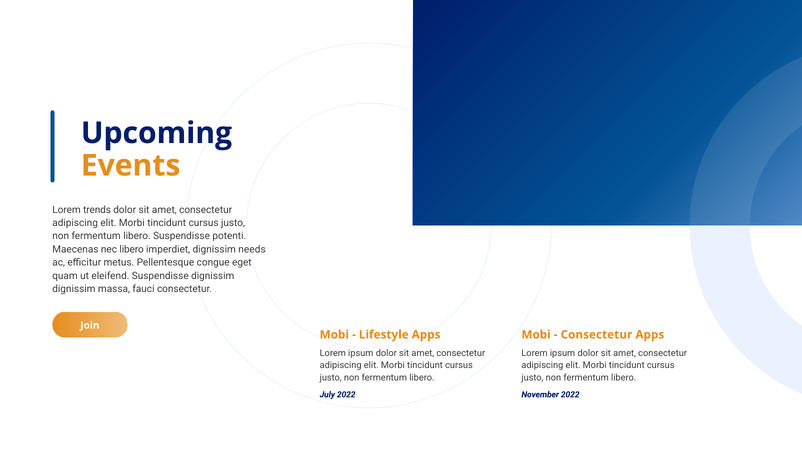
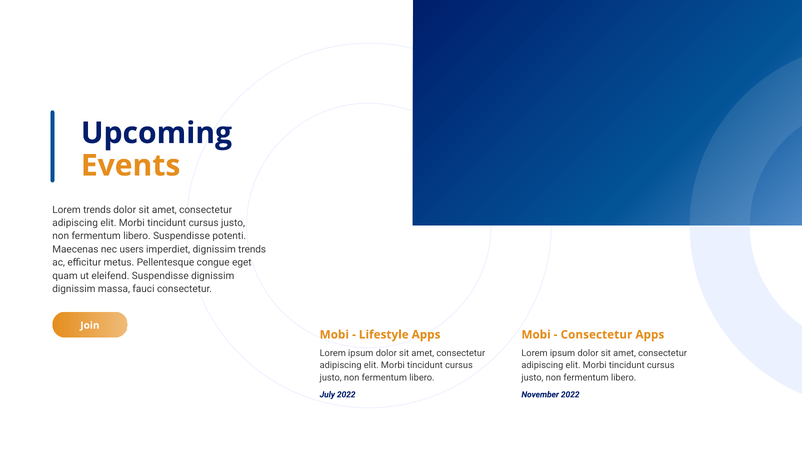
nec libero: libero -> users
dignissim needs: needs -> trends
